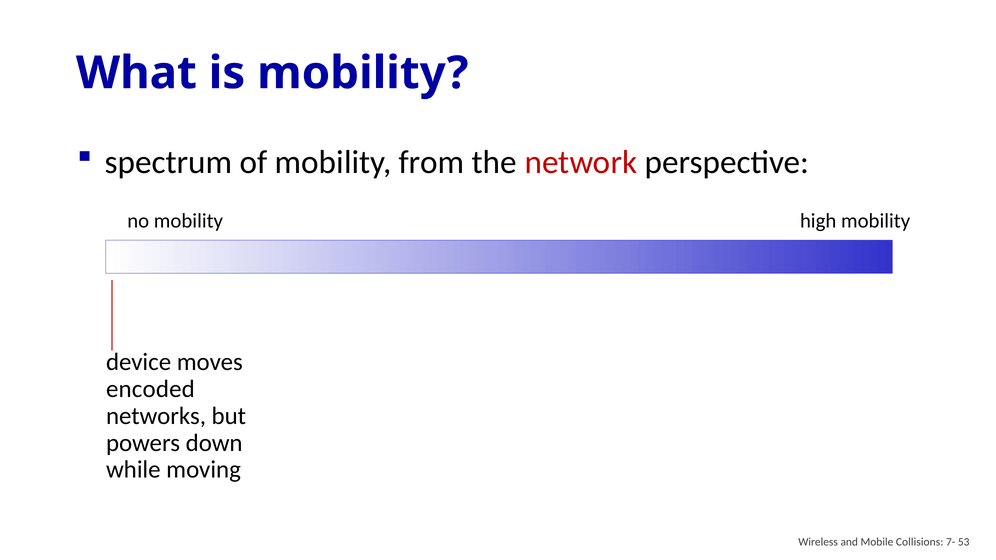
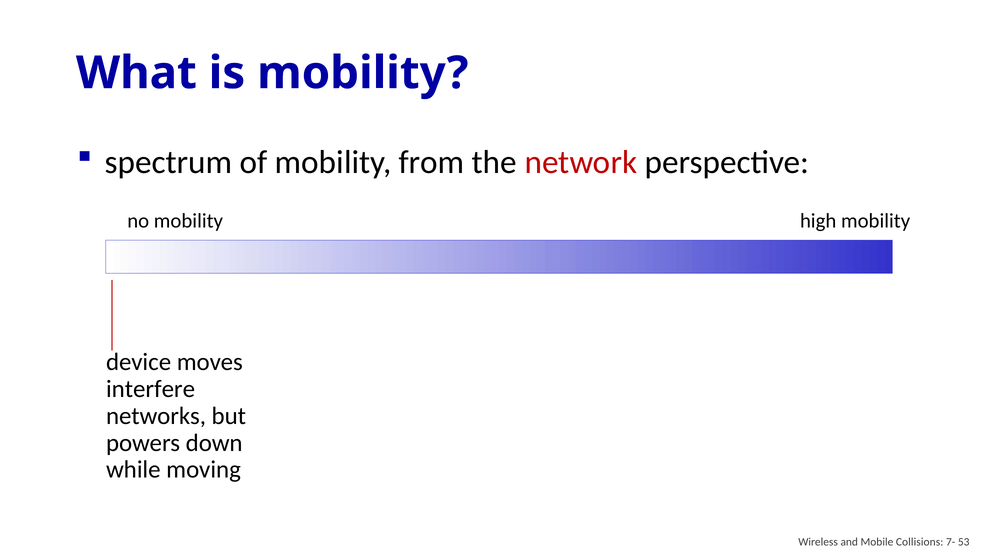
encoded: encoded -> interfere
